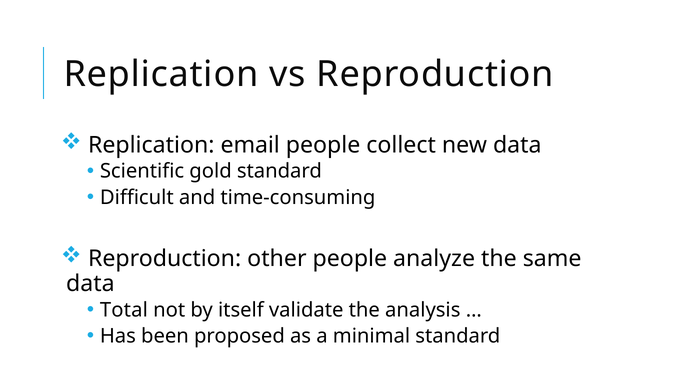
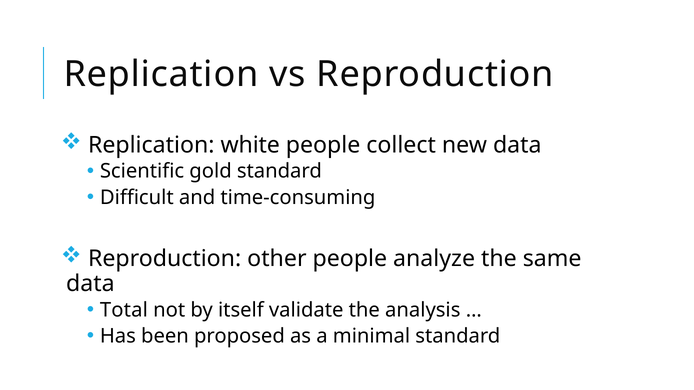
email: email -> white
